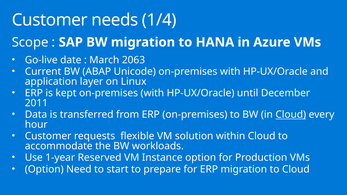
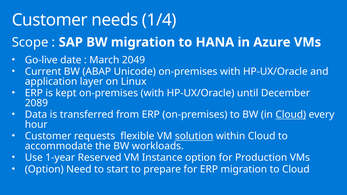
2063: 2063 -> 2049
2011: 2011 -> 2089
solution underline: none -> present
